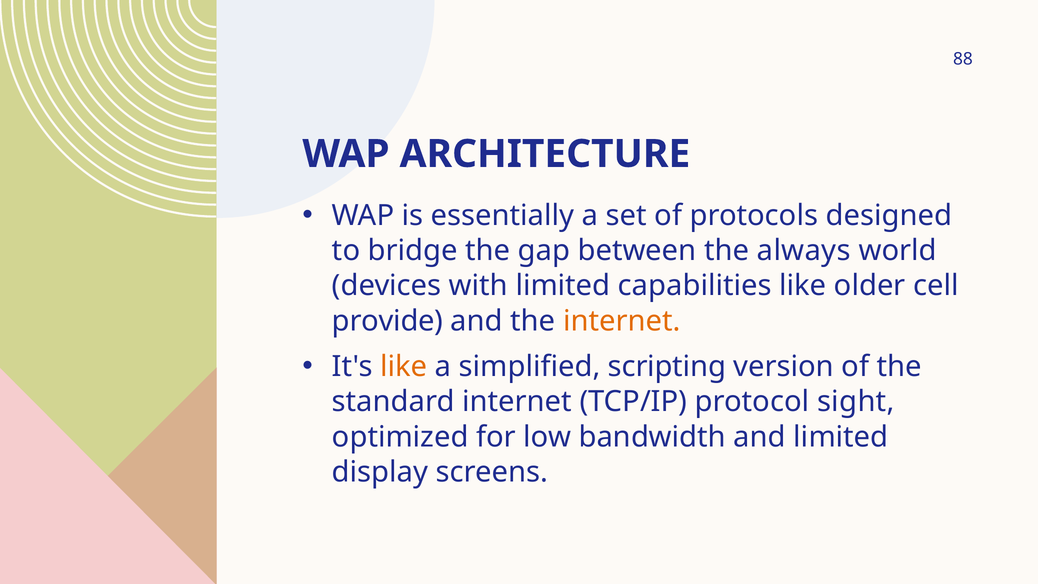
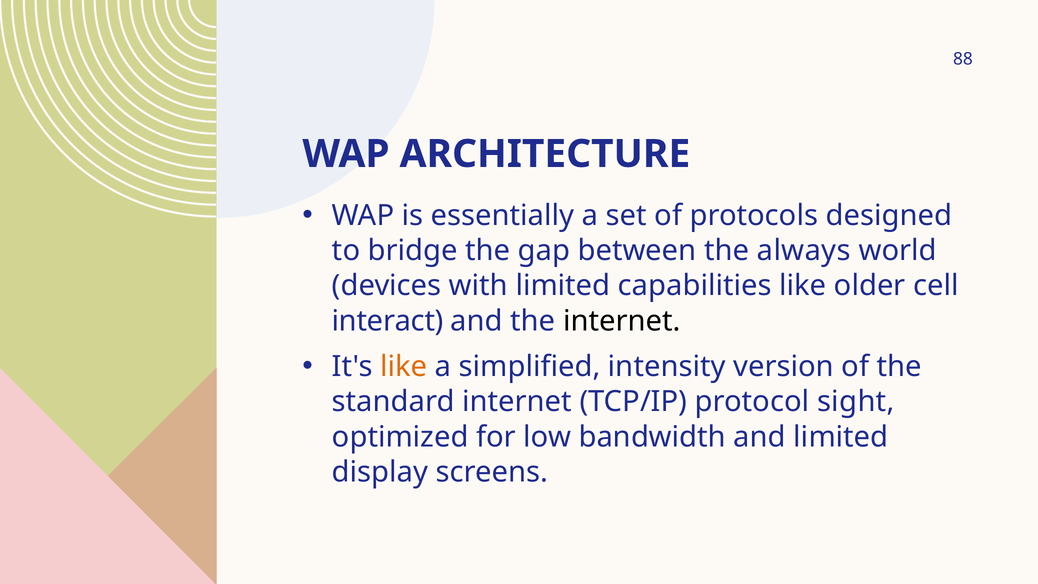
provide: provide -> interact
internet at (622, 321) colour: orange -> black
scripting: scripting -> intensity
